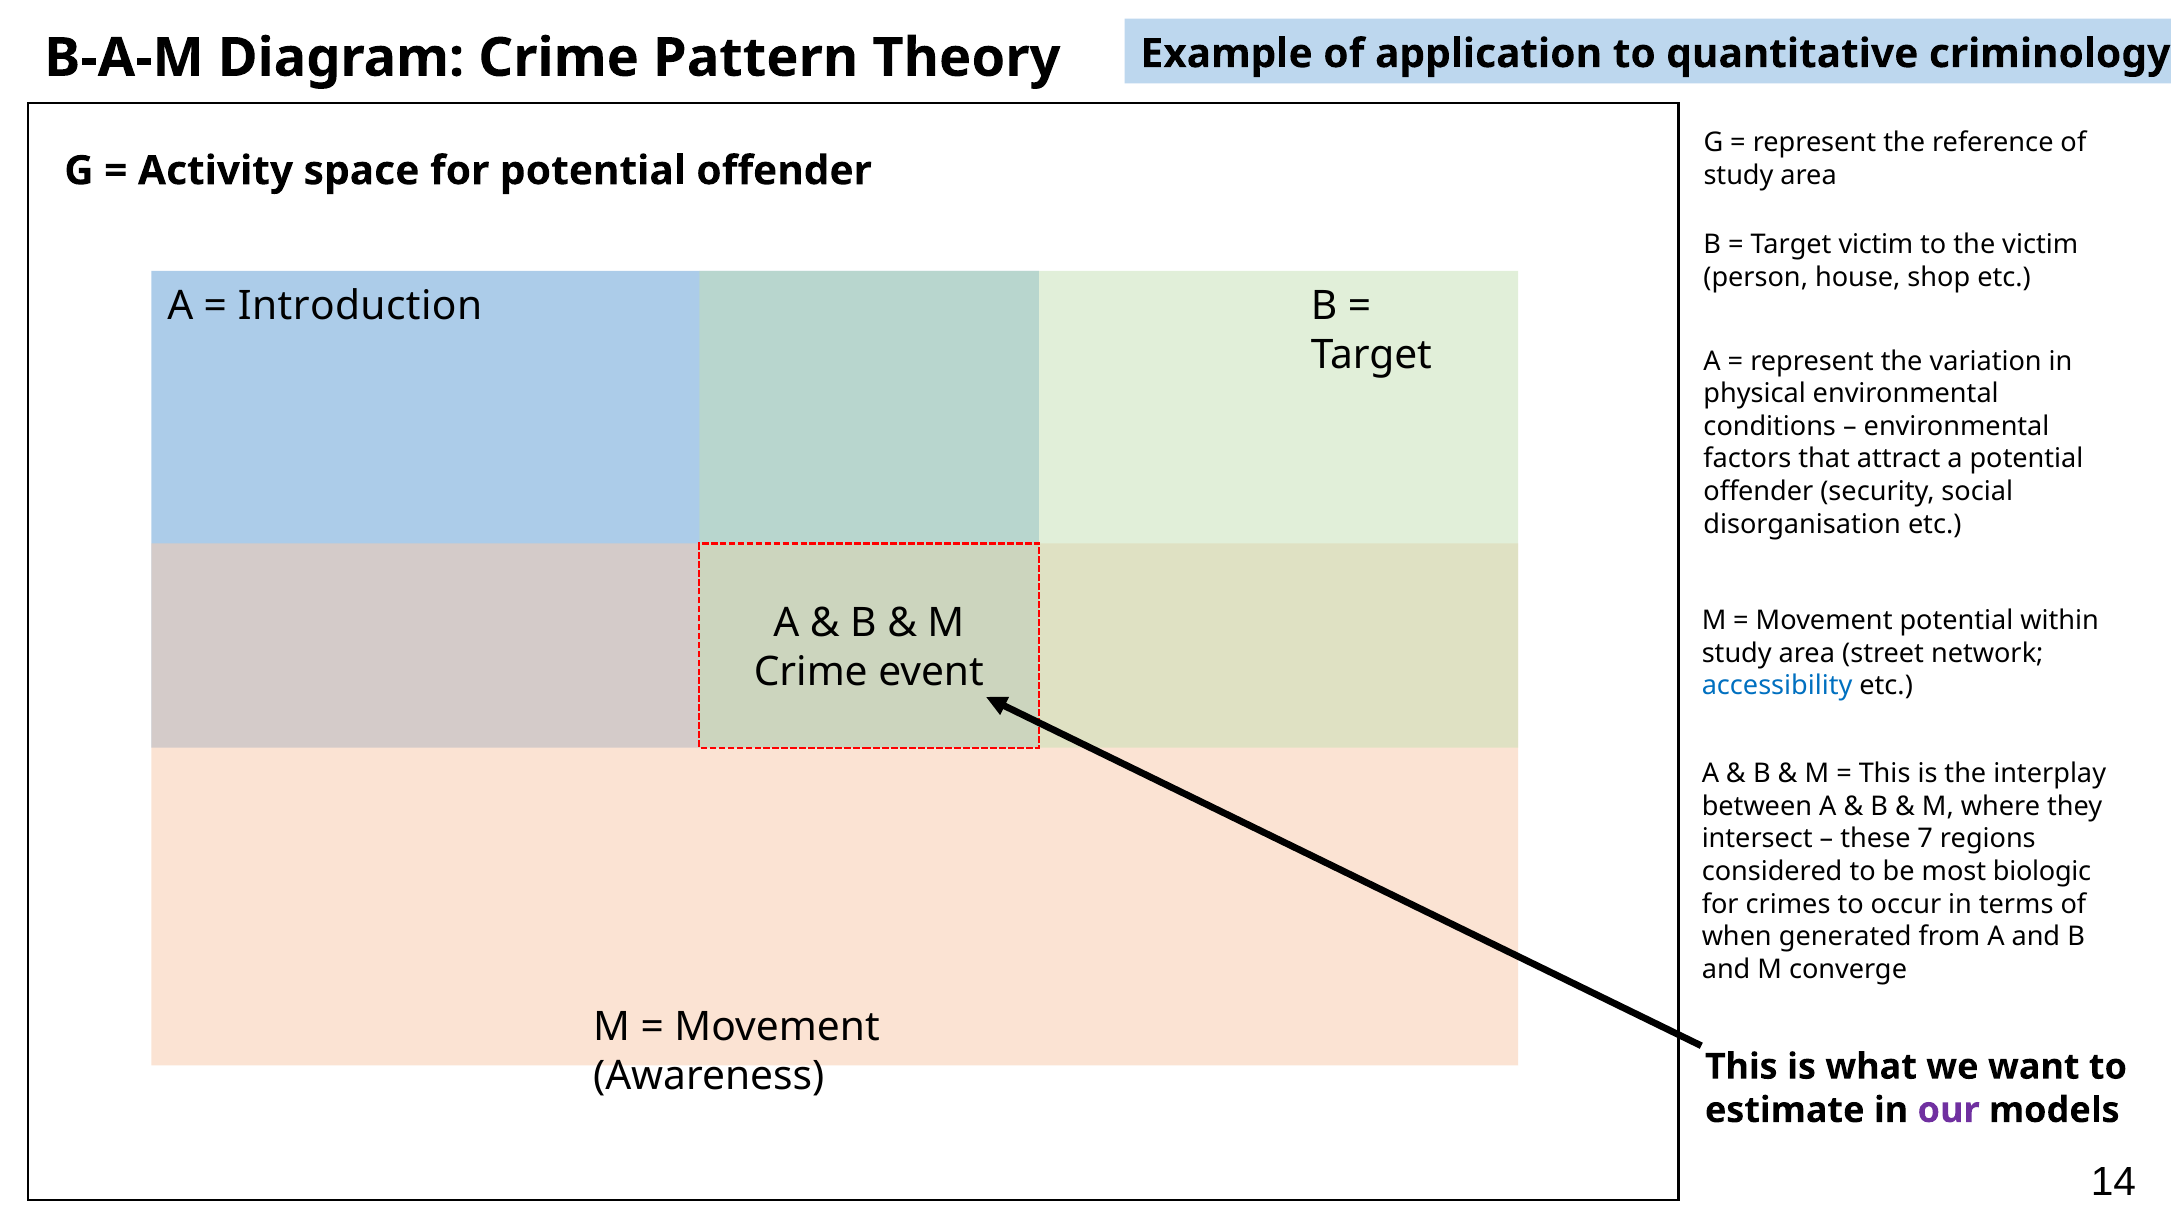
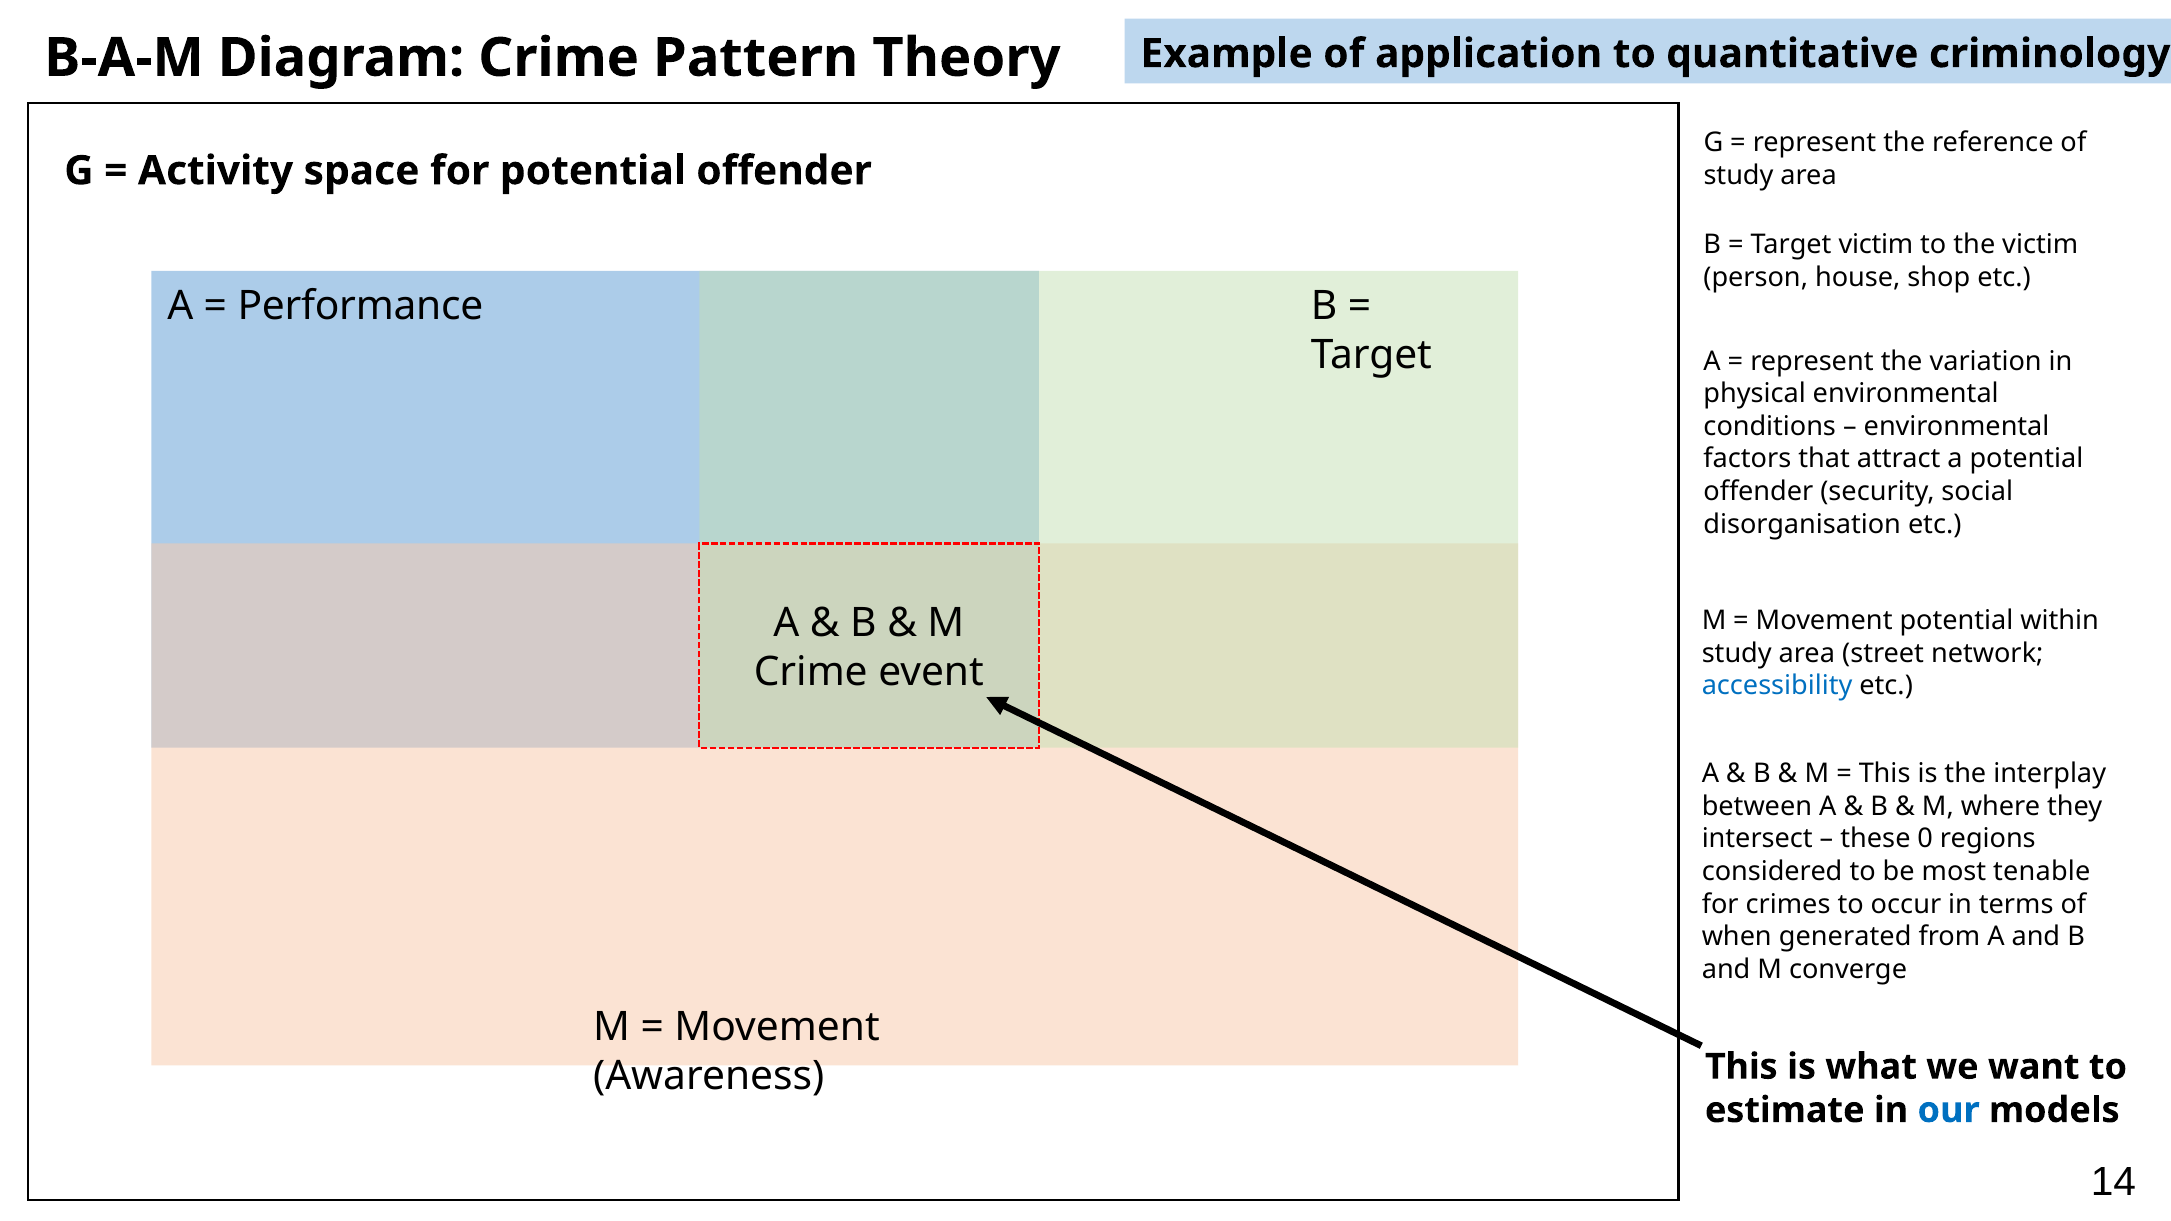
Introduction: Introduction -> Performance
7: 7 -> 0
biologic: biologic -> tenable
our colour: purple -> blue
